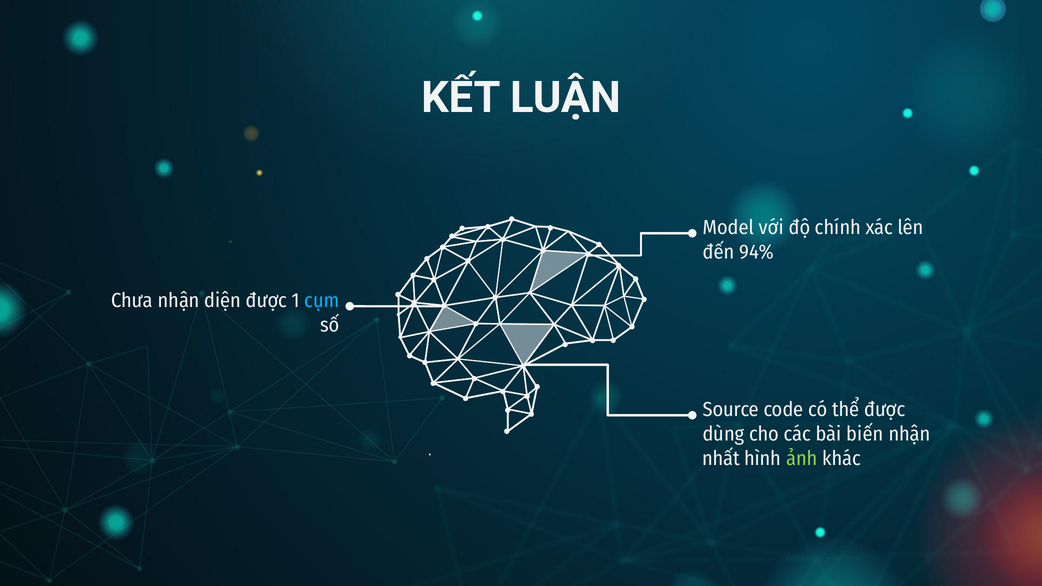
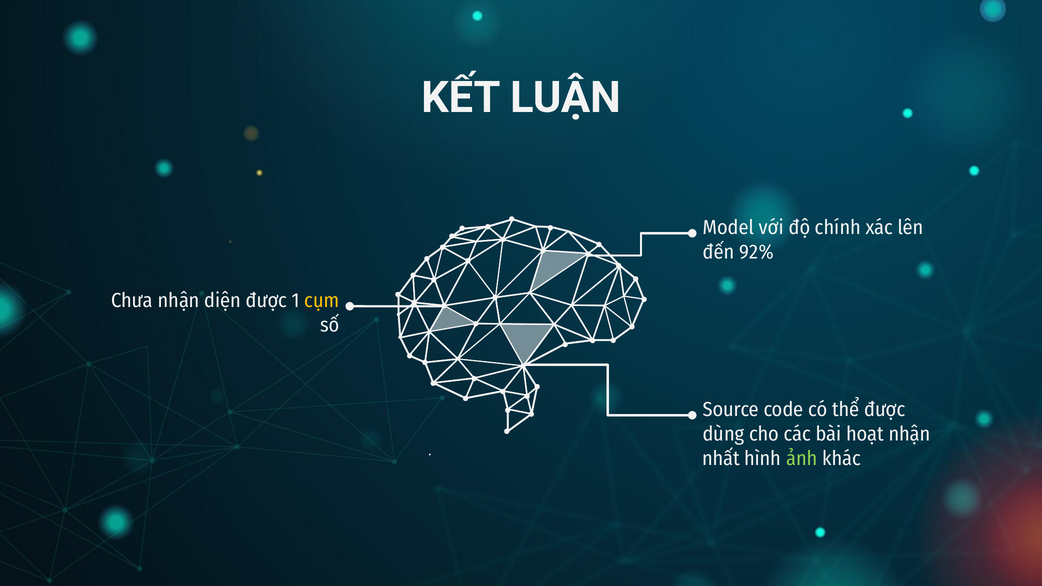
94%: 94% -> 92%
cụm colour: light blue -> yellow
biến: biến -> hoạt
